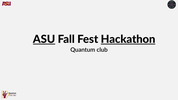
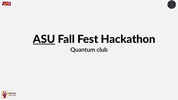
Hackathon underline: present -> none
